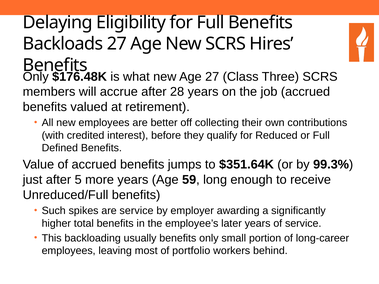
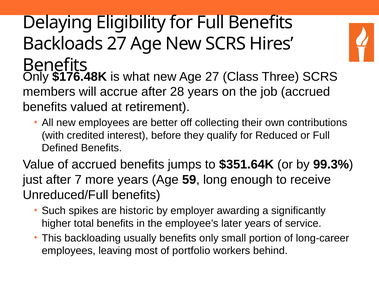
5: 5 -> 7
are service: service -> historic
